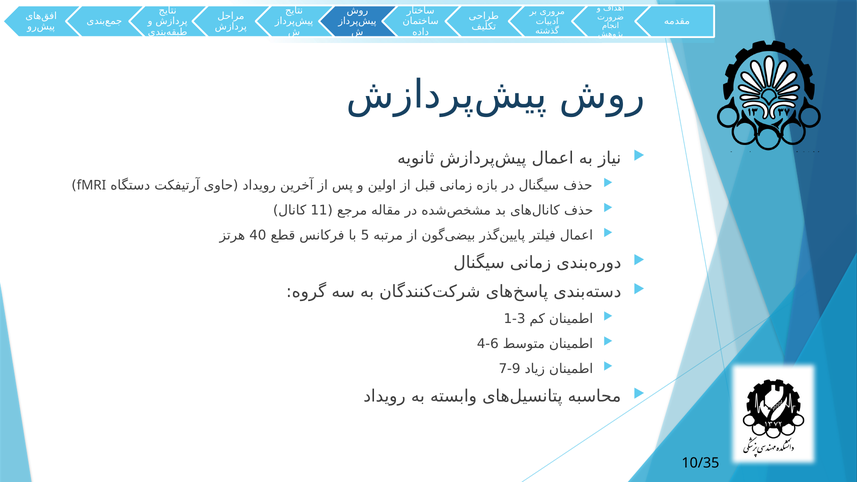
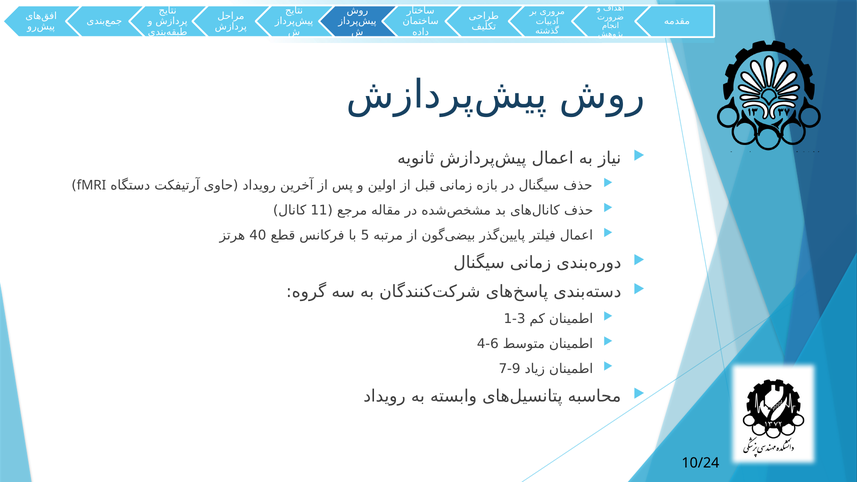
10/35: 10/35 -> 10/24
